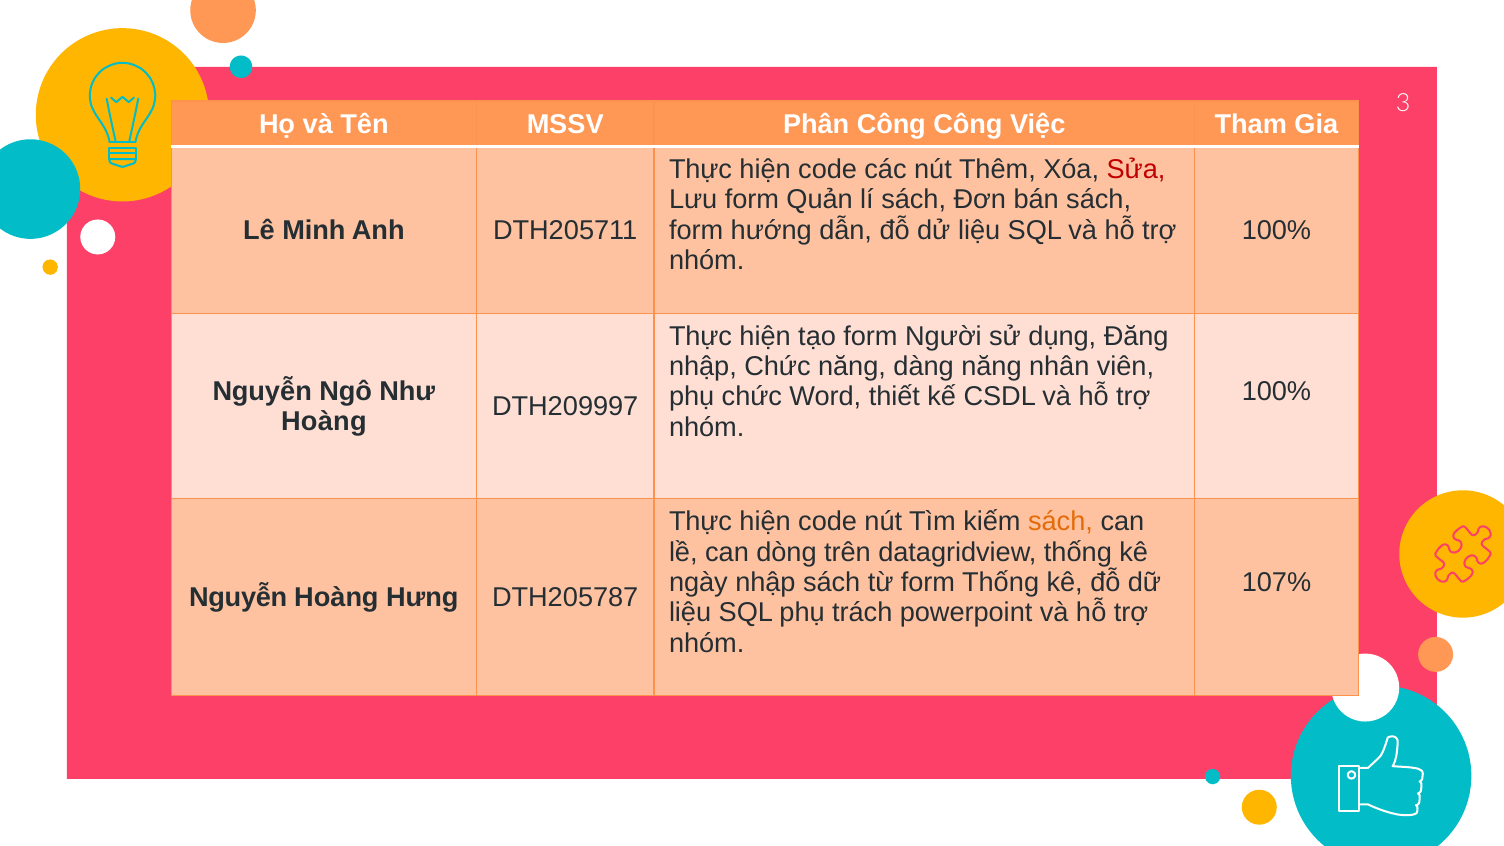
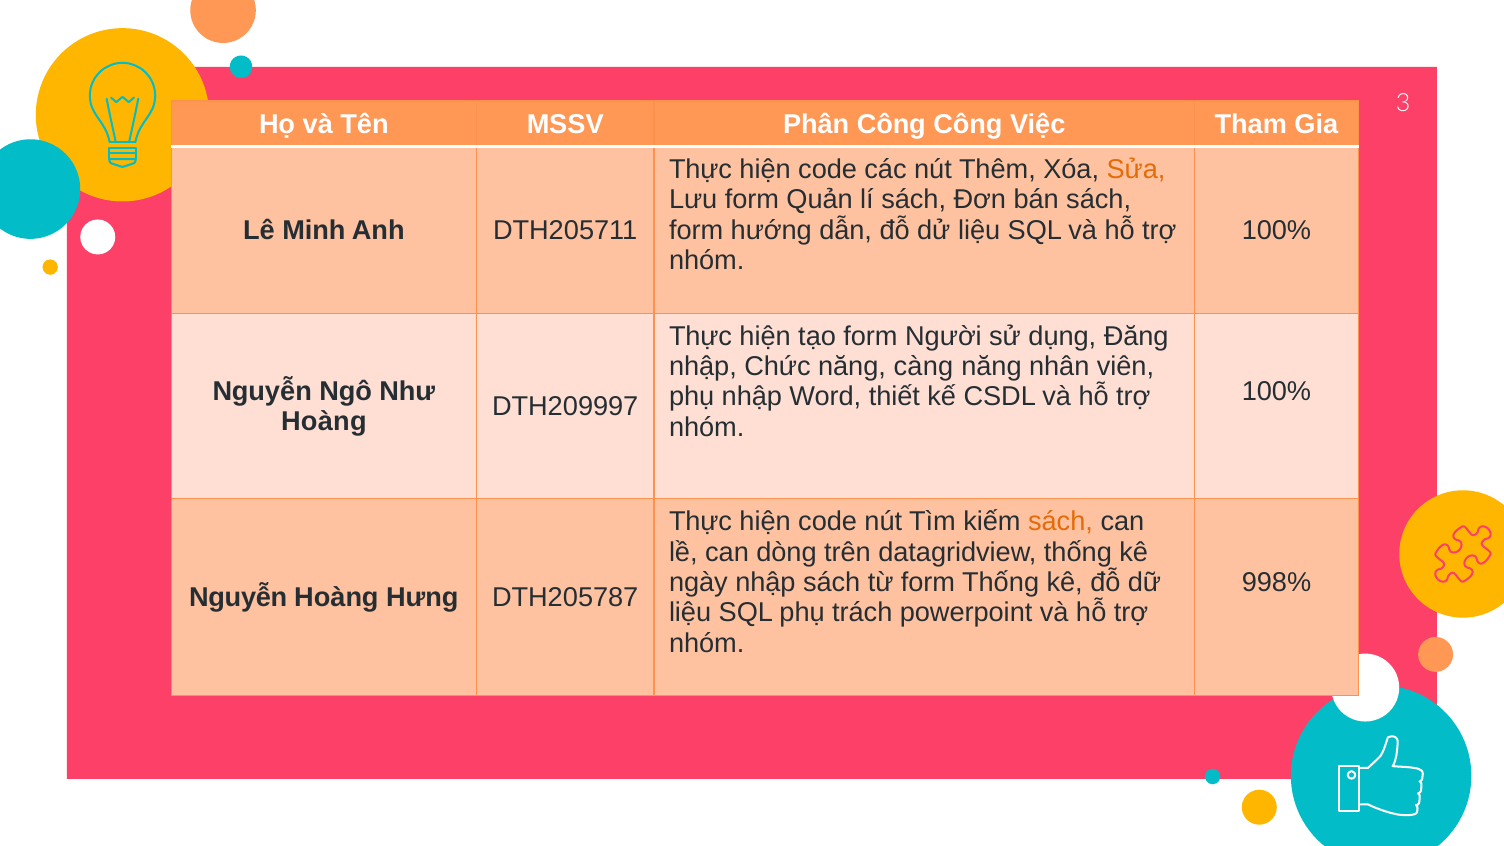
Sửa colour: red -> orange
dàng: dàng -> càng
phụ chức: chức -> nhập
107%: 107% -> 998%
